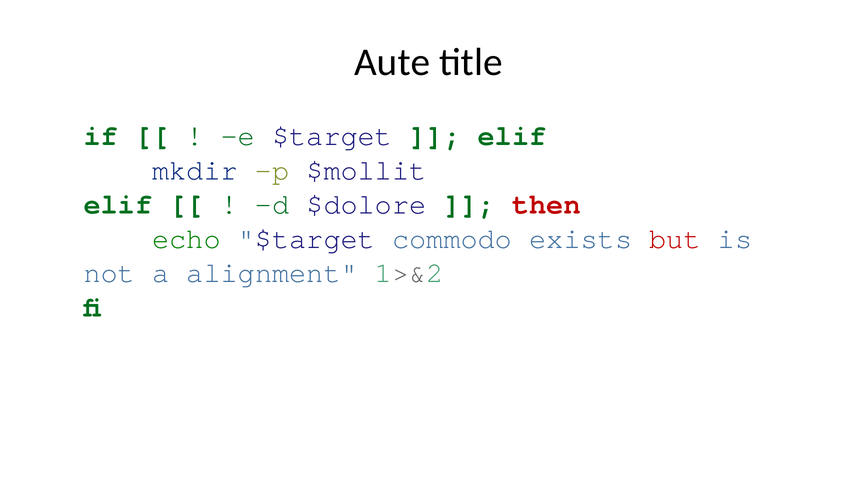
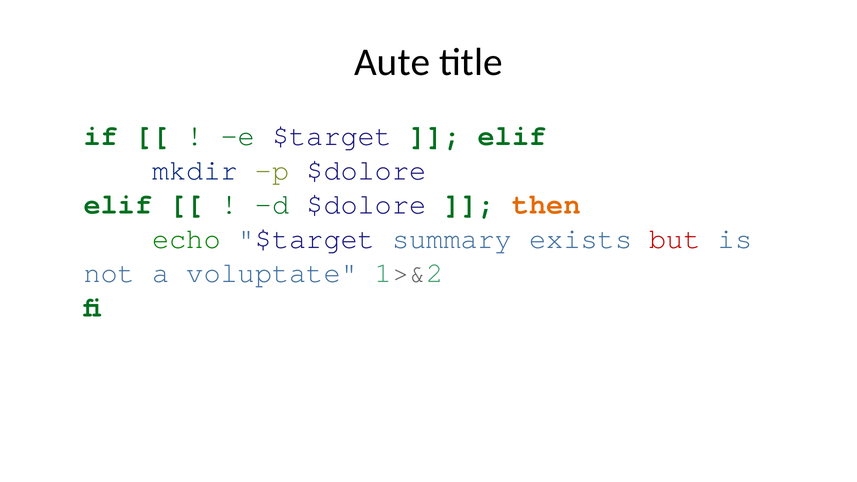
p $mollit: $mollit -> $dolore
then colour: red -> orange
commodo: commodo -> summary
alignment: alignment -> voluptate
